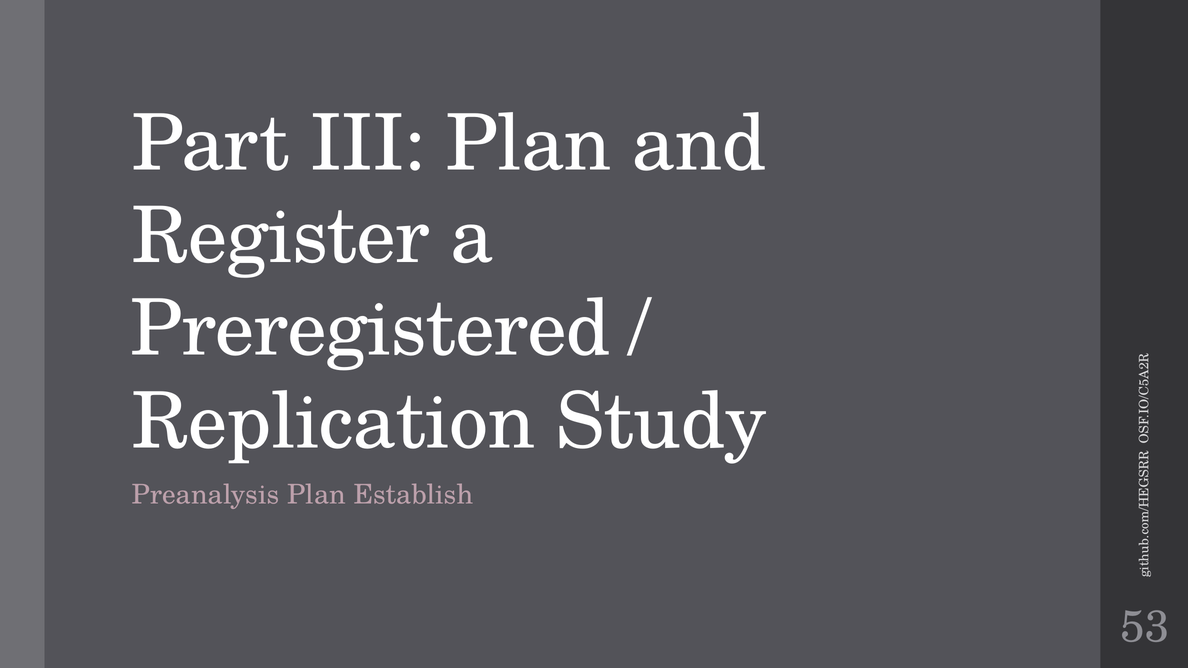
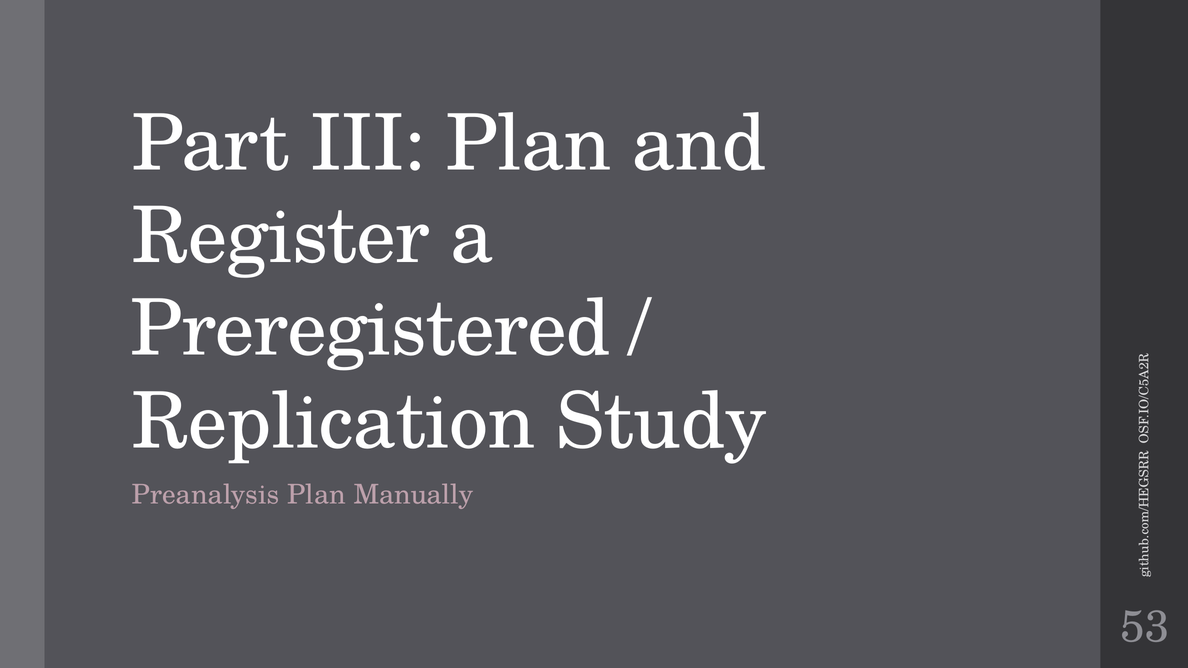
Establish: Establish -> Manually
